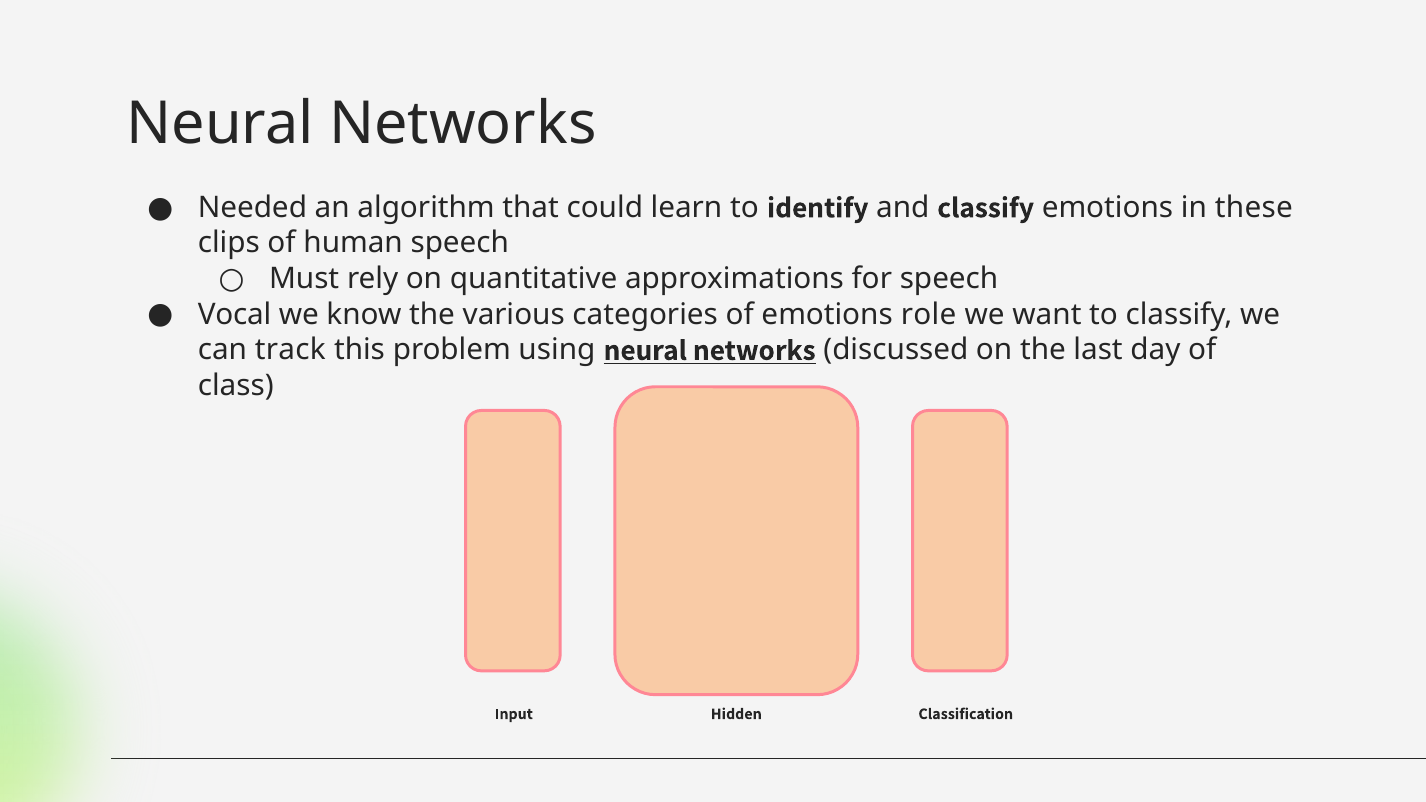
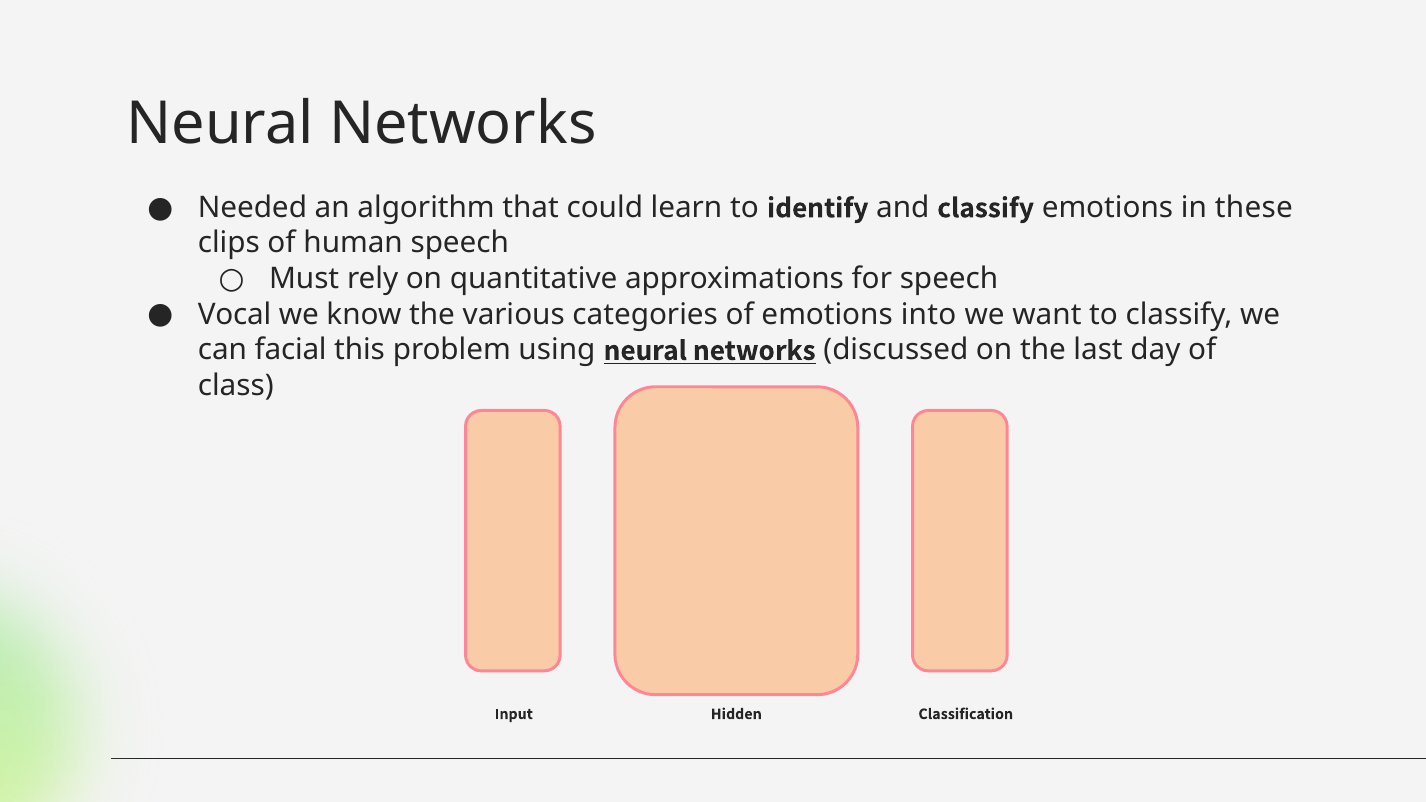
role: role -> into
track: track -> facial
